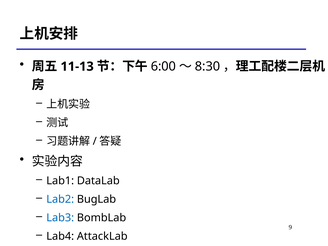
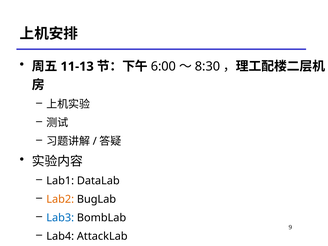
Lab2 colour: blue -> orange
